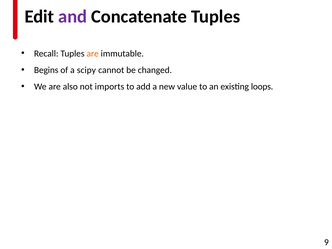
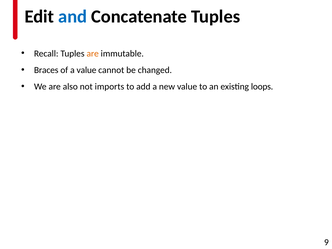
and colour: purple -> blue
Begins: Begins -> Braces
a scipy: scipy -> value
